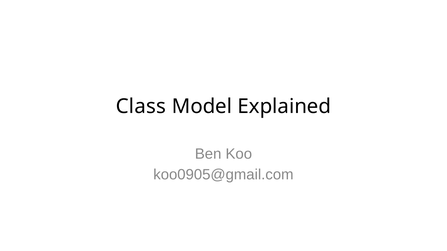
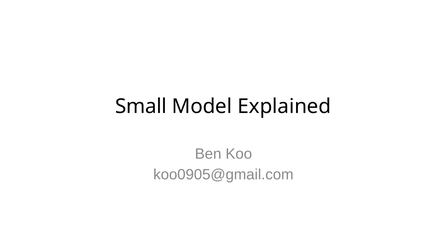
Class: Class -> Small
